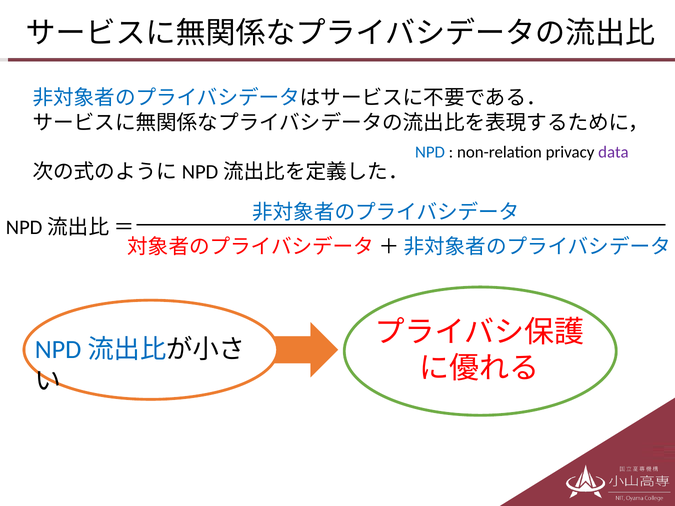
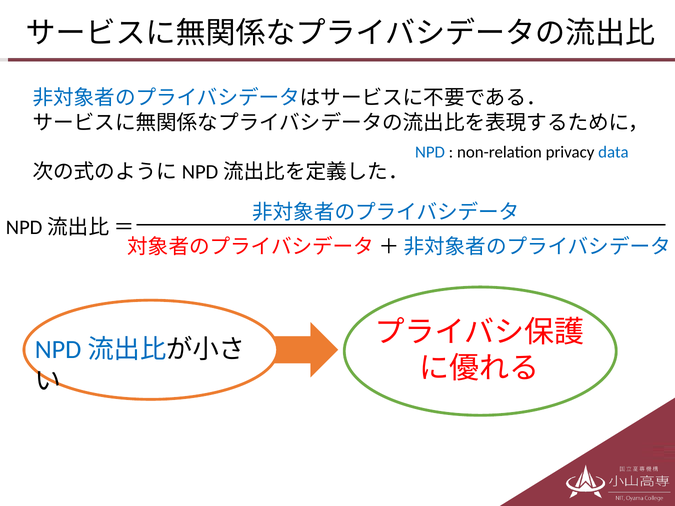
data colour: purple -> blue
